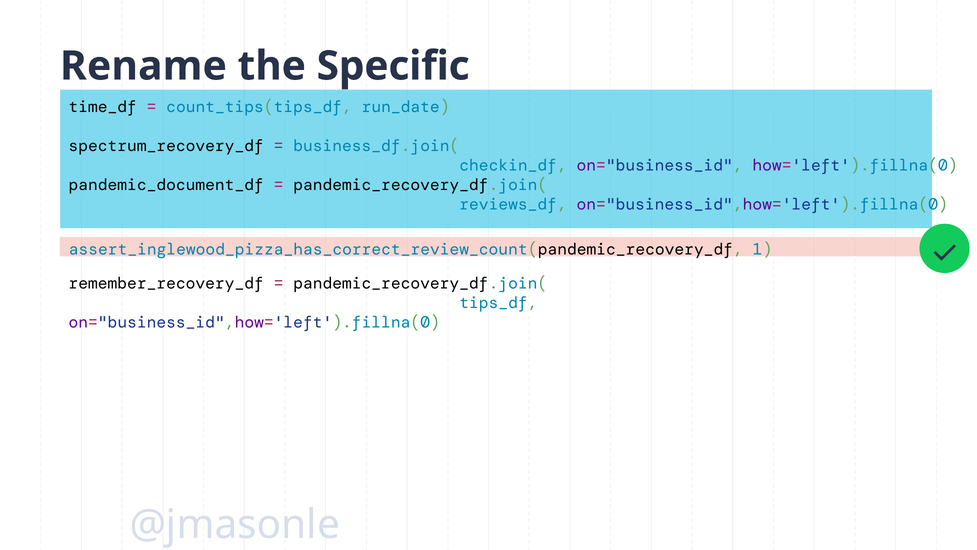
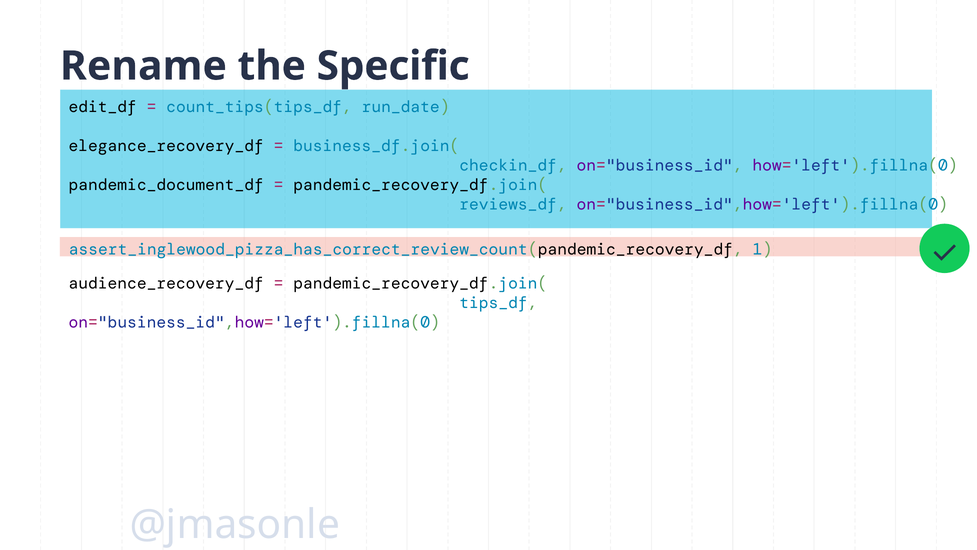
time_df: time_df -> edit_df
spectrum_recovery_df: spectrum_recovery_df -> elegance_recovery_df
remember_recovery_df: remember_recovery_df -> audience_recovery_df
